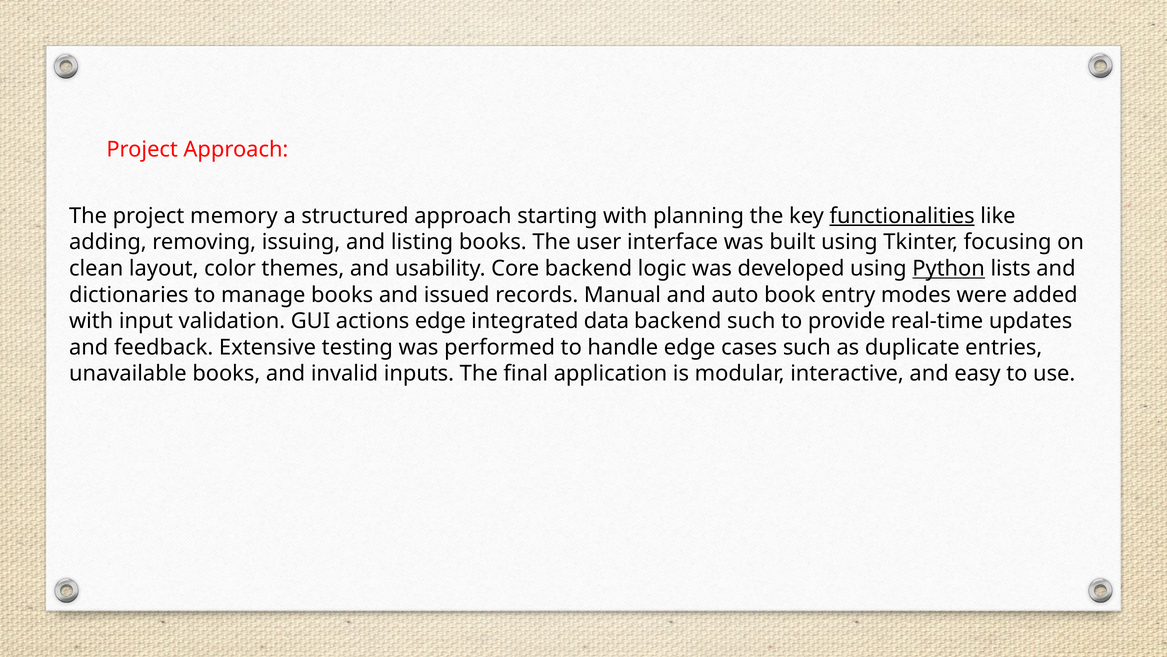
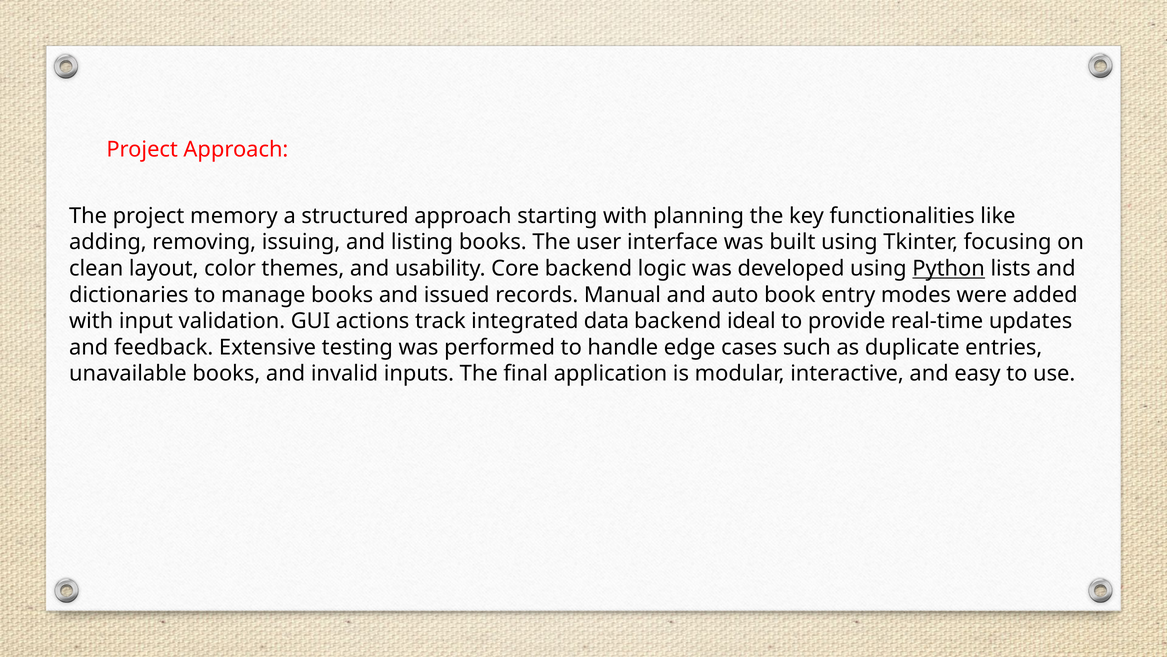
functionalities underline: present -> none
actions edge: edge -> track
backend such: such -> ideal
